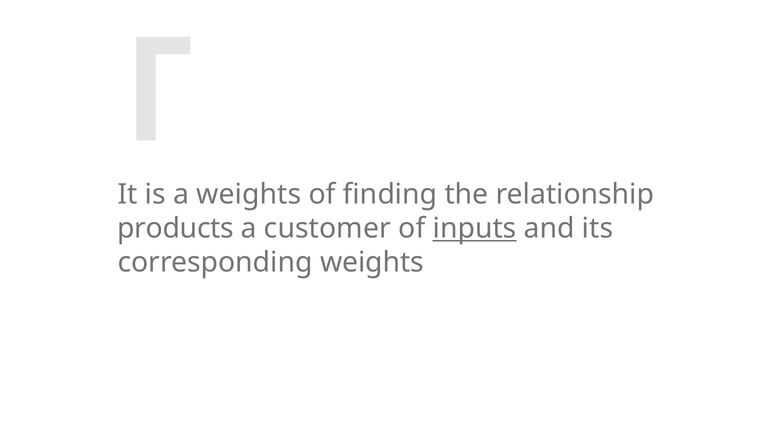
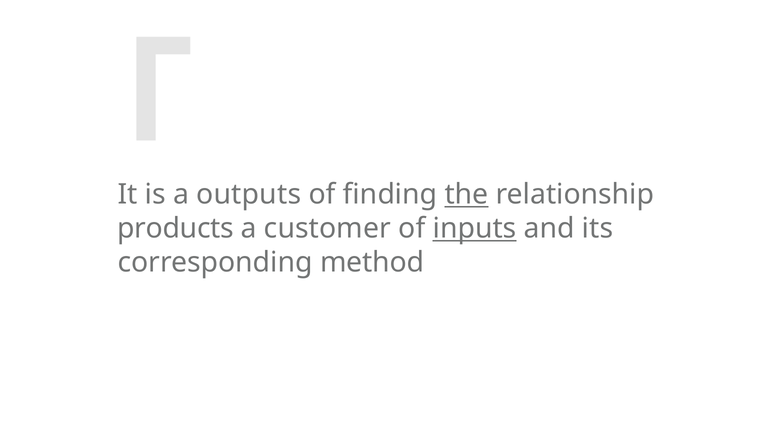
weights at (249, 195): weights -> outputs
the underline: none -> present
corresponding weights: weights -> method
